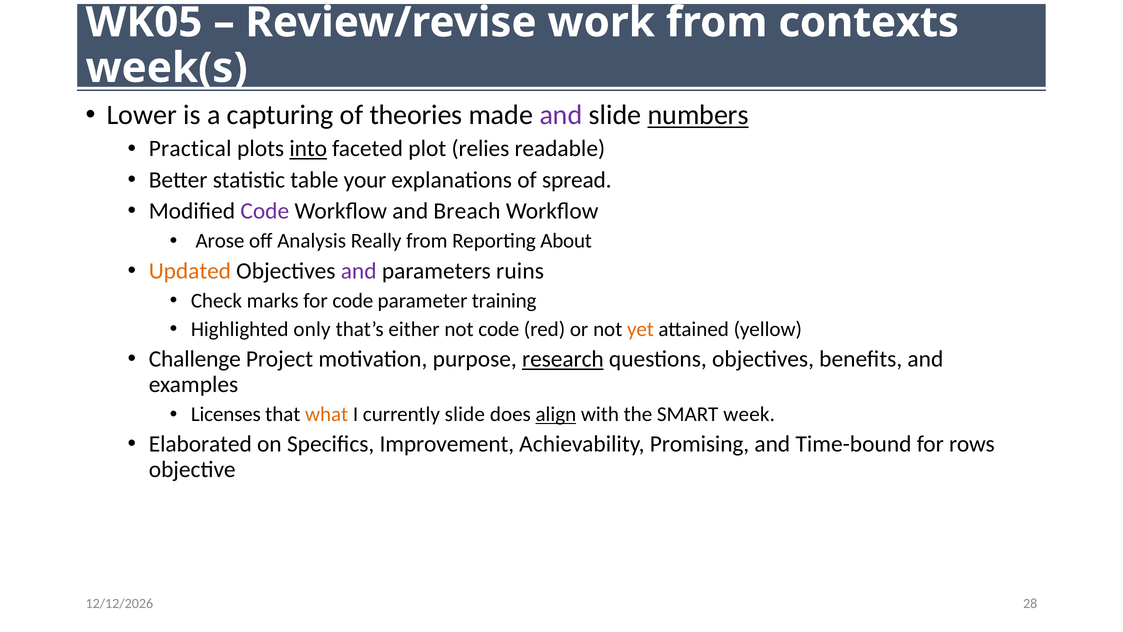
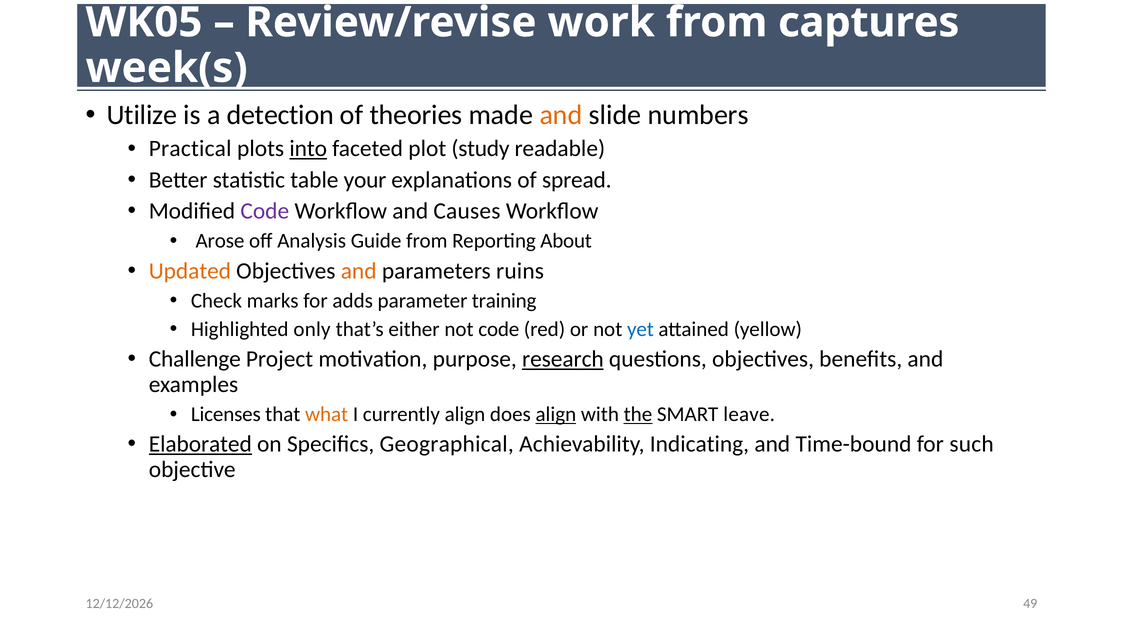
contexts: contexts -> captures
Lower: Lower -> Utilize
capturing: capturing -> detection
and at (561, 115) colour: purple -> orange
numbers underline: present -> none
relies: relies -> study
Breach: Breach -> Causes
Really: Really -> Guide
and at (359, 271) colour: purple -> orange
for code: code -> adds
yet colour: orange -> blue
currently slide: slide -> align
the underline: none -> present
week: week -> leave
Elaborated underline: none -> present
Improvement: Improvement -> Geographical
Promising: Promising -> Indicating
rows: rows -> such
28: 28 -> 49
